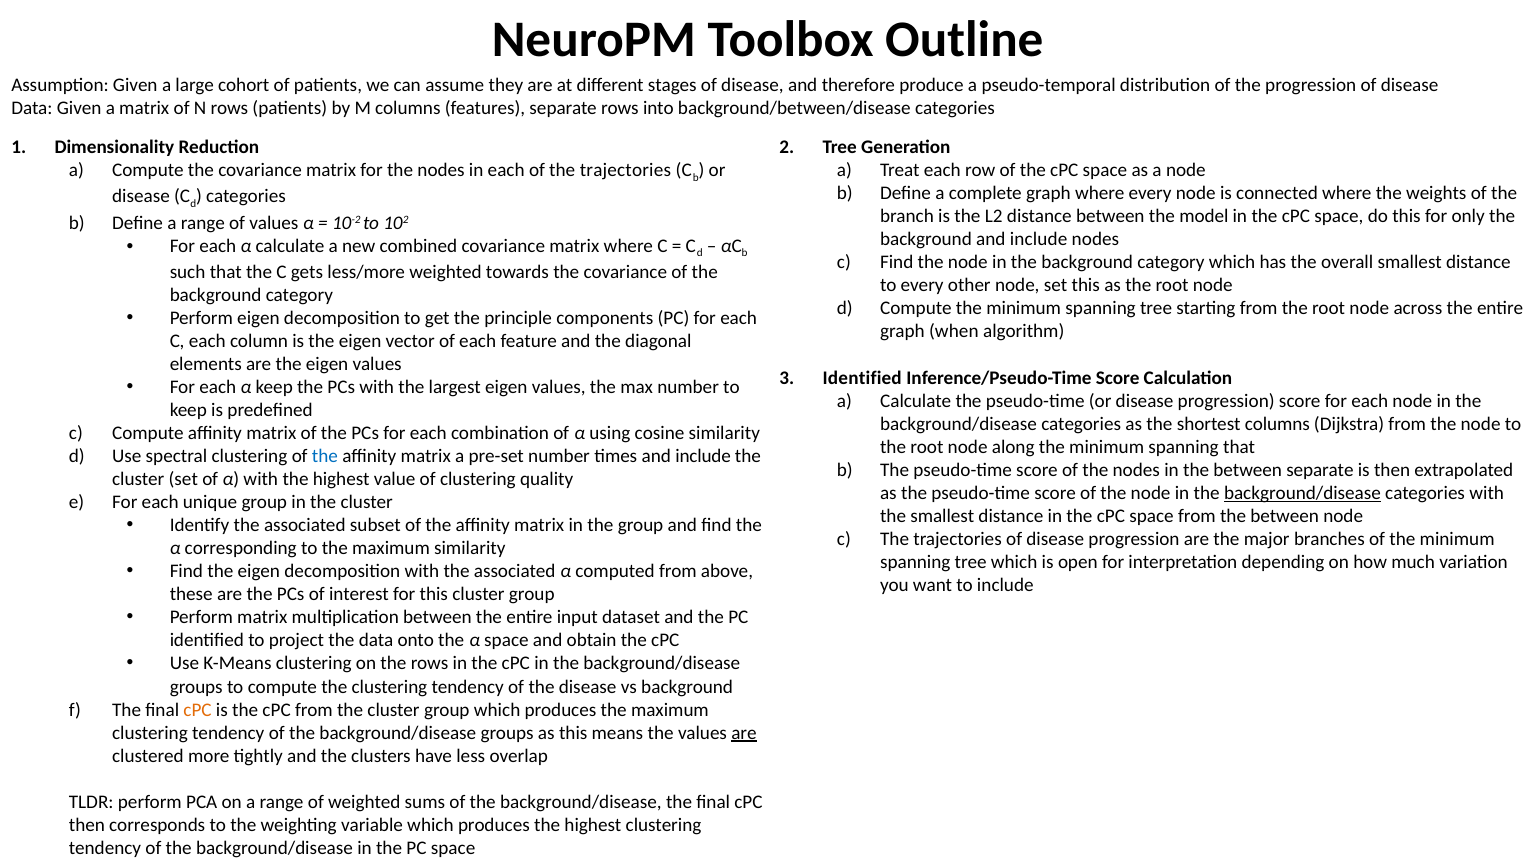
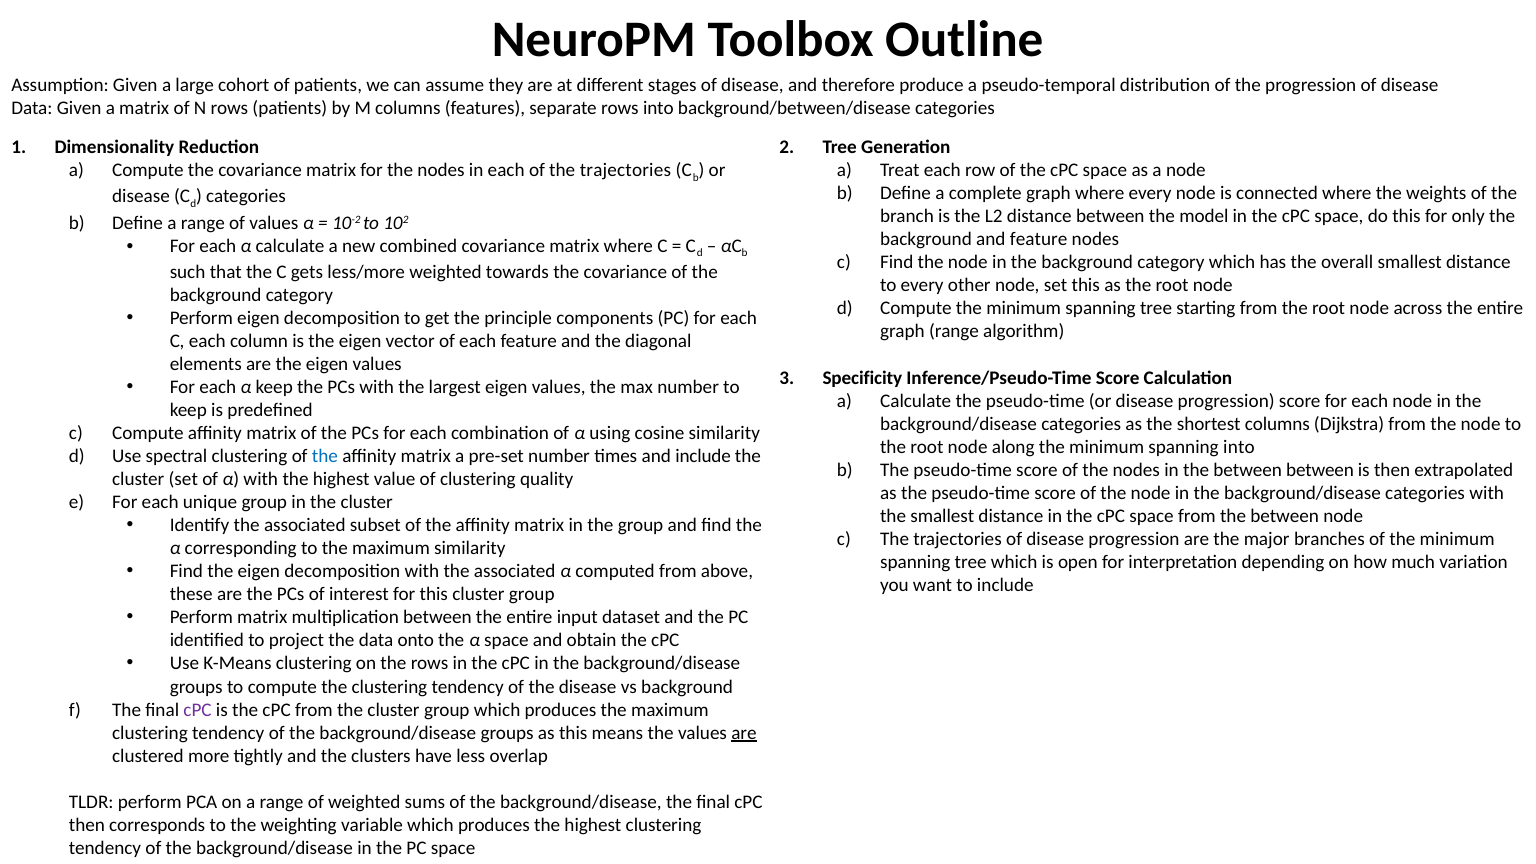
background and include: include -> feature
graph when: when -> range
Identified at (862, 378): Identified -> Specificity
spanning that: that -> into
between separate: separate -> between
background/disease at (1302, 493) underline: present -> none
cPC at (198, 710) colour: orange -> purple
